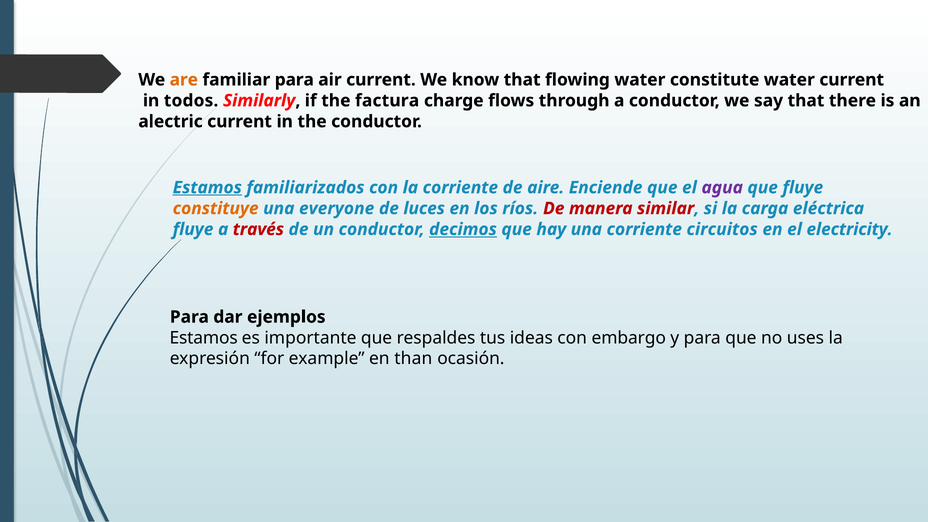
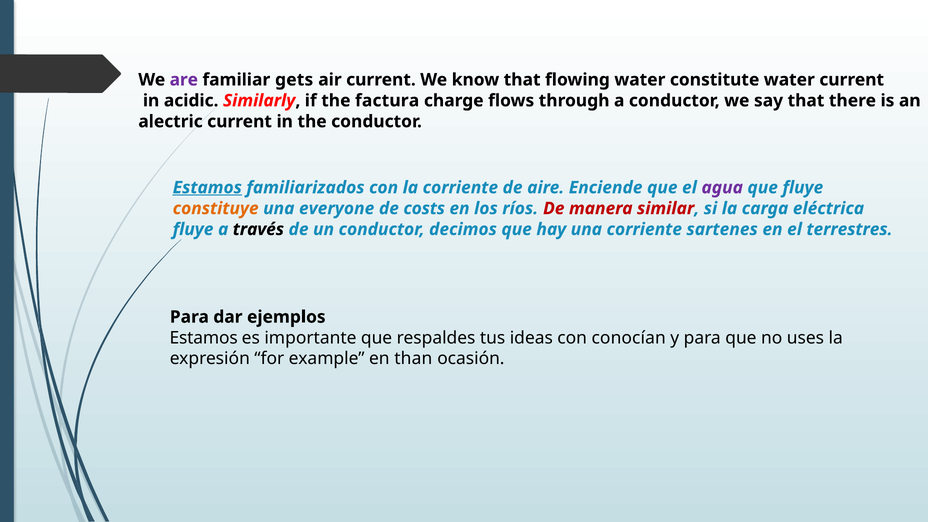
are colour: orange -> purple
familiar para: para -> gets
todos: todos -> acidic
luces: luces -> costs
través colour: red -> black
decimos underline: present -> none
circuitos: circuitos -> sartenes
electricity: electricity -> terrestres
embargo: embargo -> conocían
